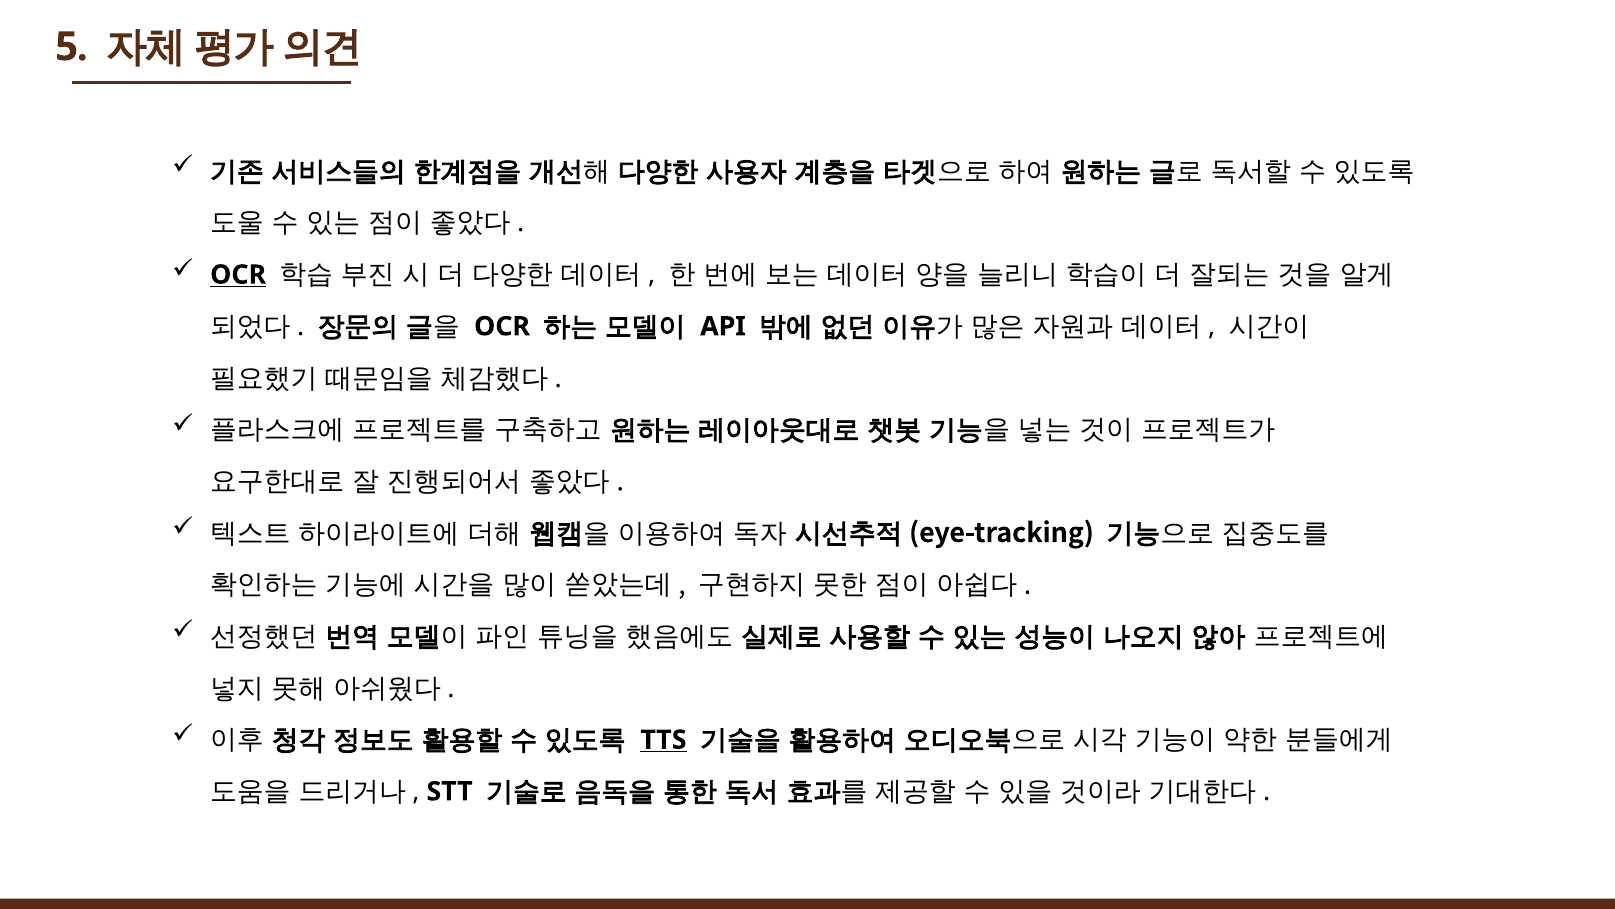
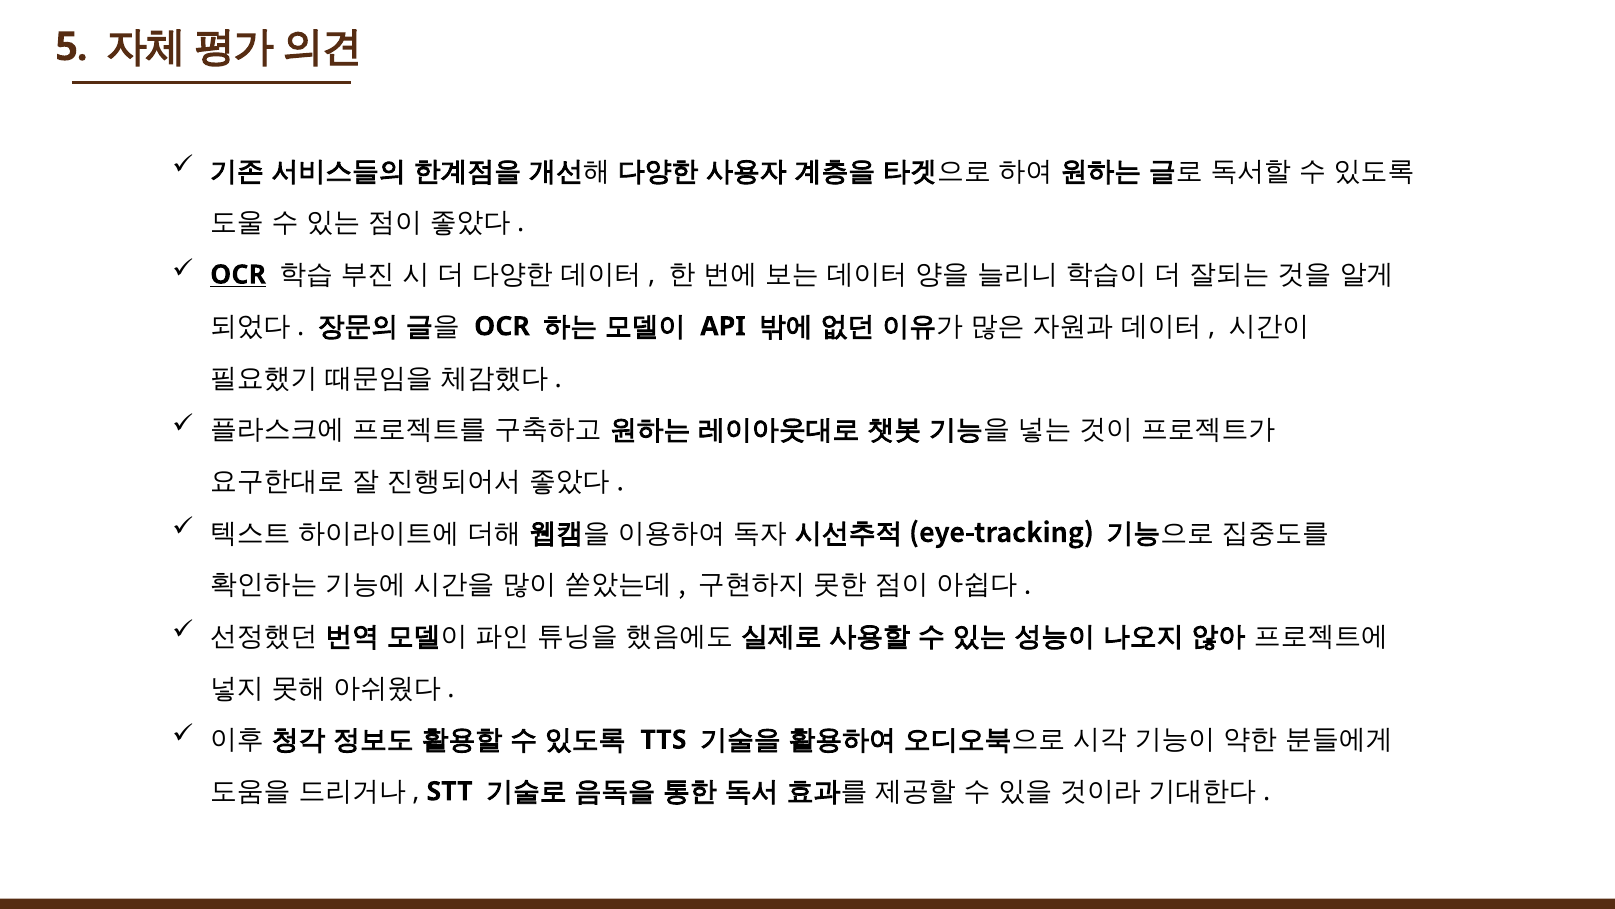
TTS underline: present -> none
